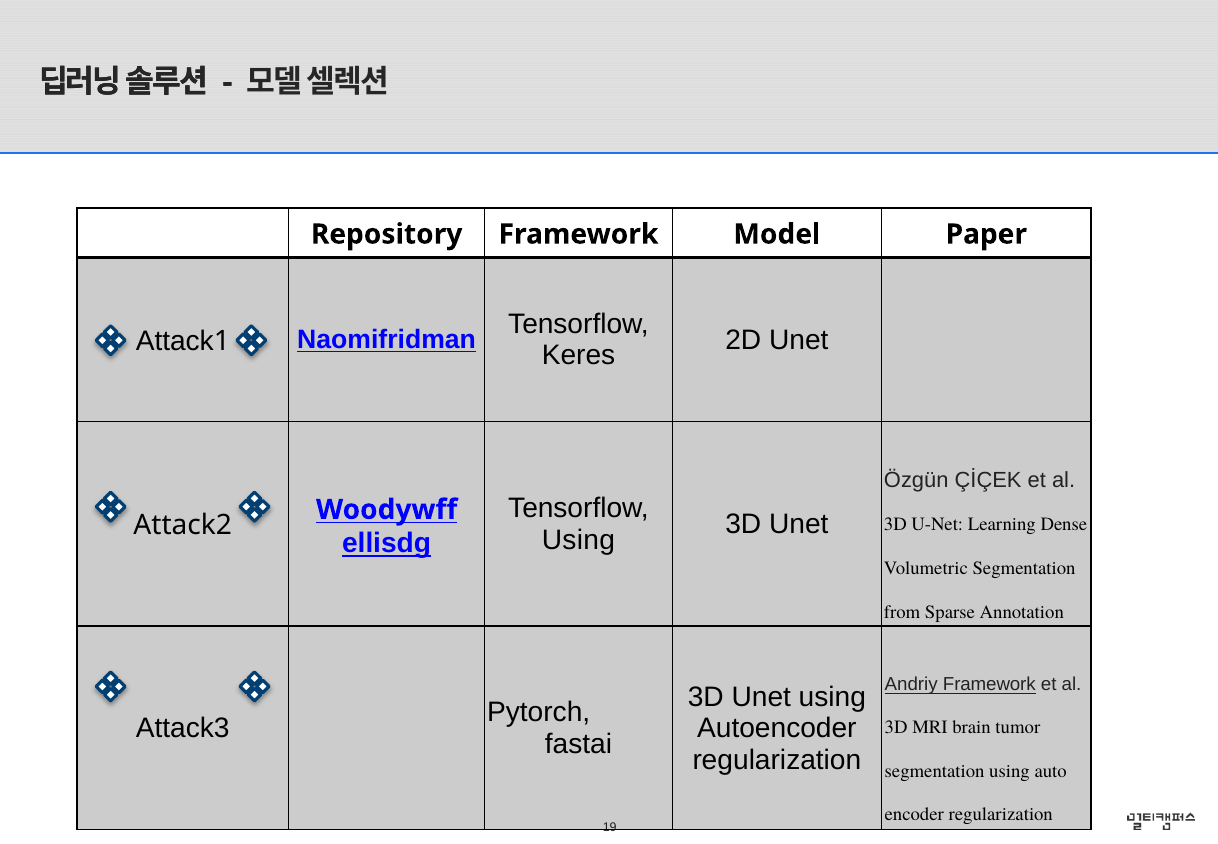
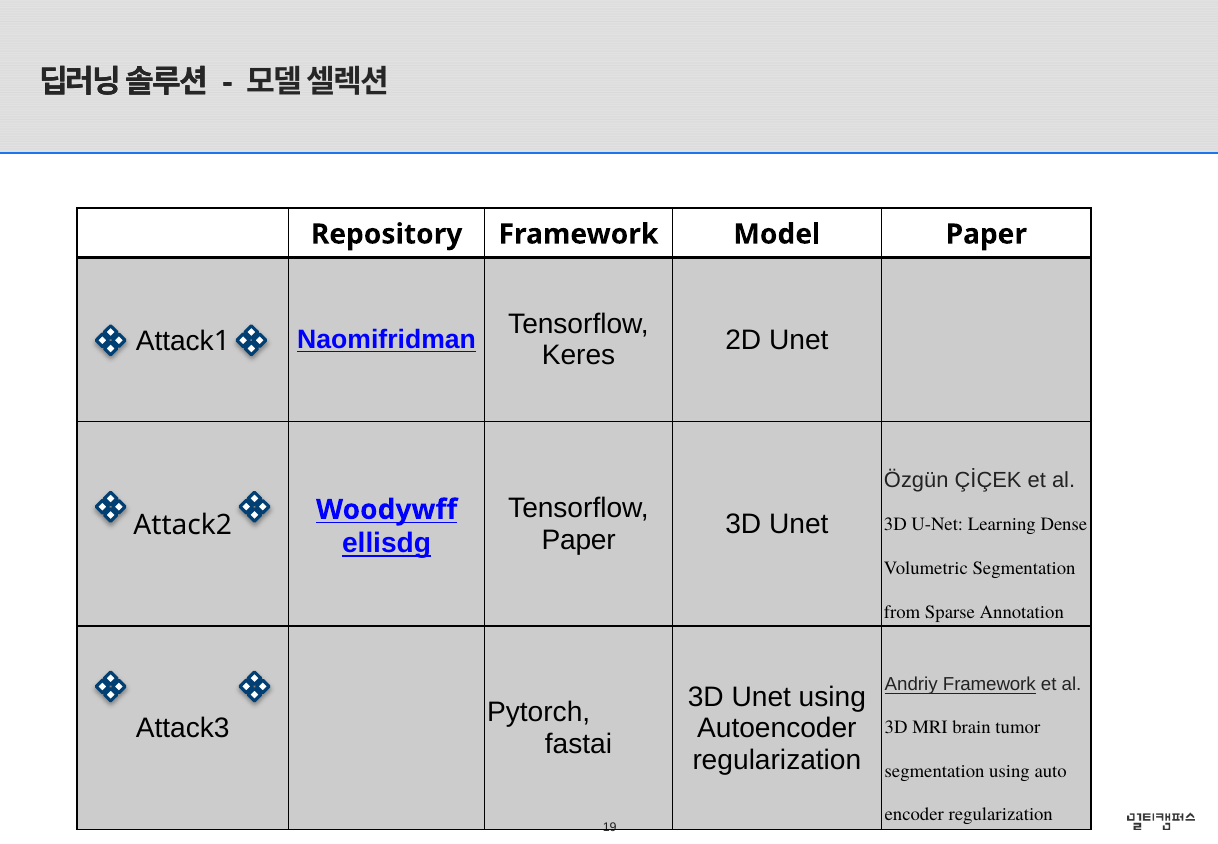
Using at (578, 540): Using -> Paper
